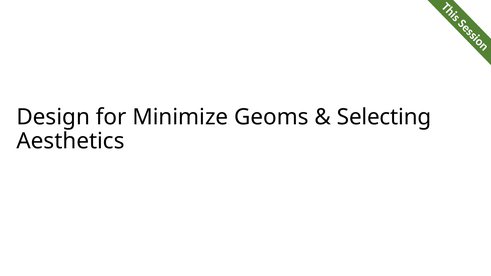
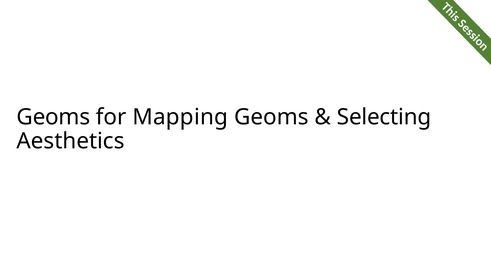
Design at (53, 117): Design -> Geoms
Minimize: Minimize -> Mapping
